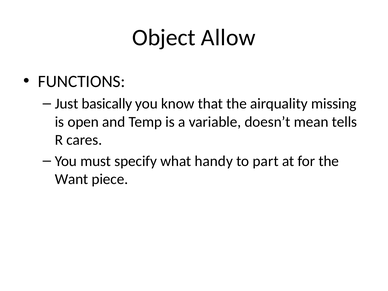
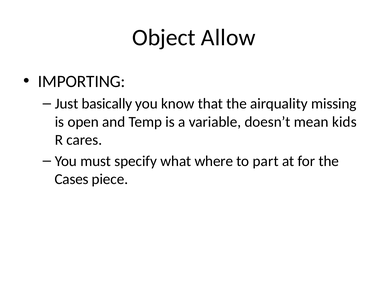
FUNCTIONS: FUNCTIONS -> IMPORTING
tells: tells -> kids
handy: handy -> where
Want: Want -> Cases
